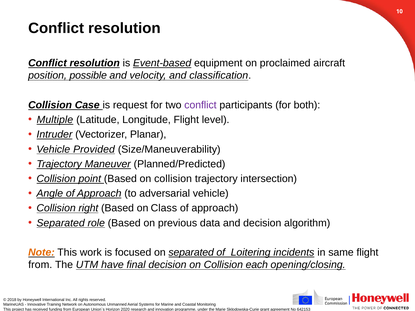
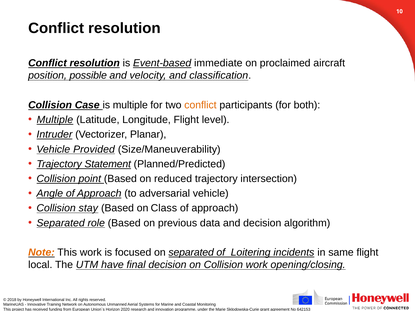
equipment: equipment -> immediate
is request: request -> multiple
conflict at (200, 105) colour: purple -> orange
Maneuver: Maneuver -> Statement
Based on collision: collision -> reduced
right: right -> stay
from at (40, 265): from -> local
Collision each: each -> work
